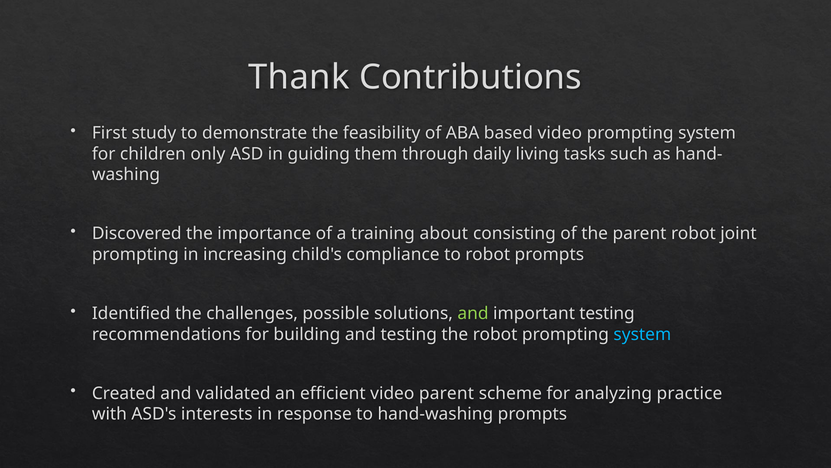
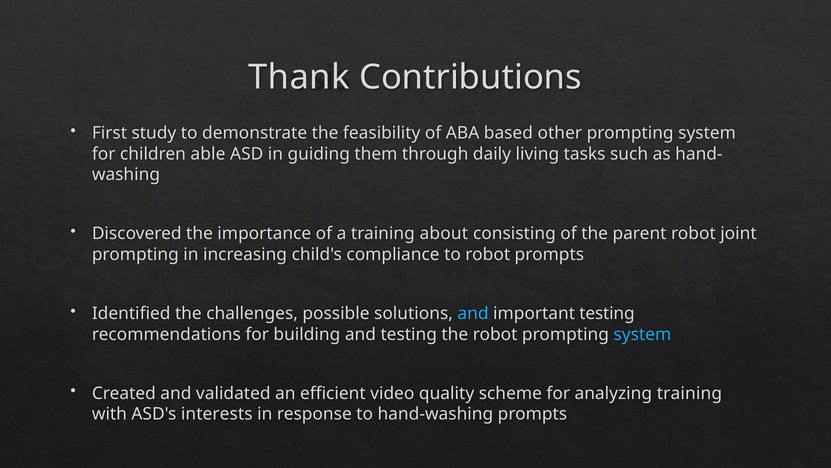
based video: video -> other
only: only -> able
and at (473, 313) colour: light green -> light blue
video parent: parent -> quality
analyzing practice: practice -> training
